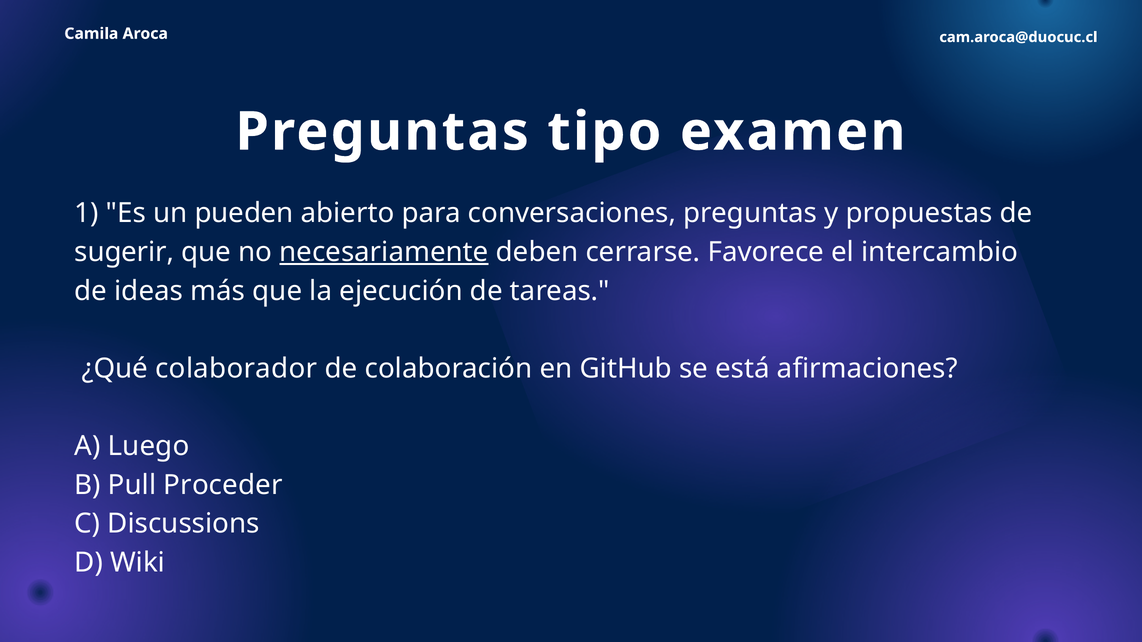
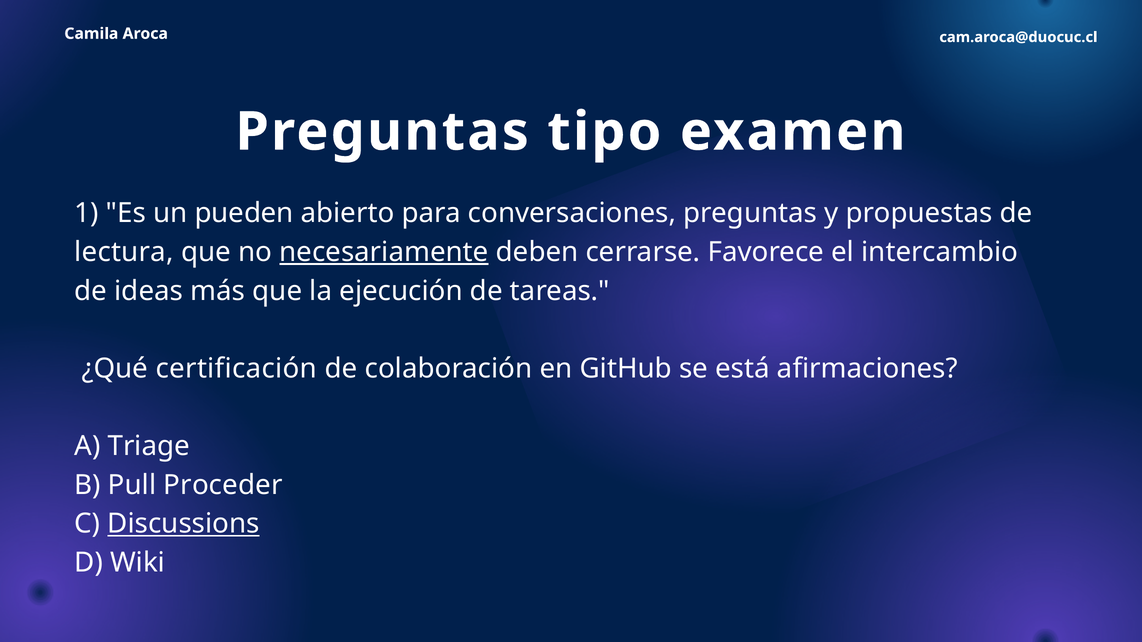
sugerir: sugerir -> lectura
colaborador: colaborador -> certificación
Luego: Luego -> Triage
Discussions underline: none -> present
